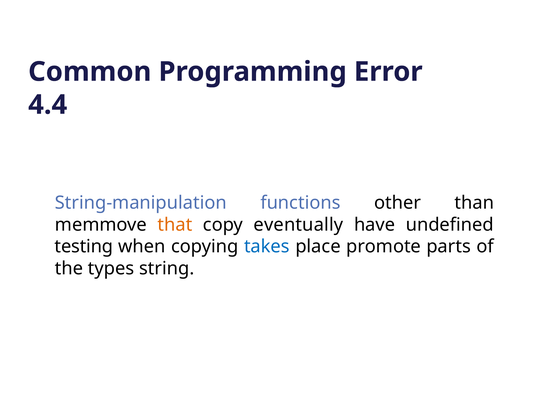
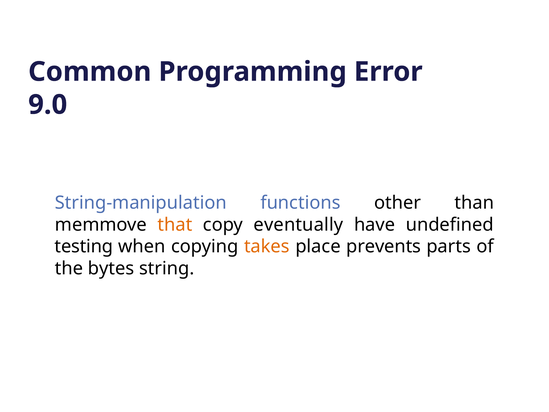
4.4: 4.4 -> 9.0
takes colour: blue -> orange
promote: promote -> prevents
types: types -> bytes
